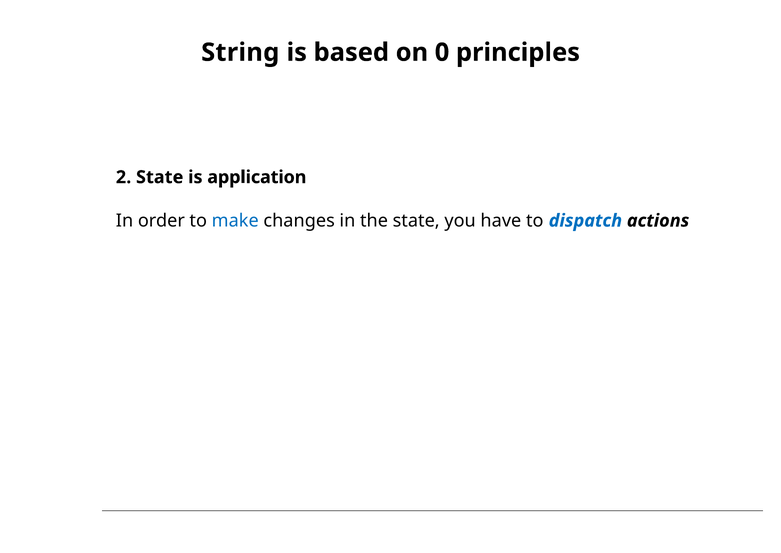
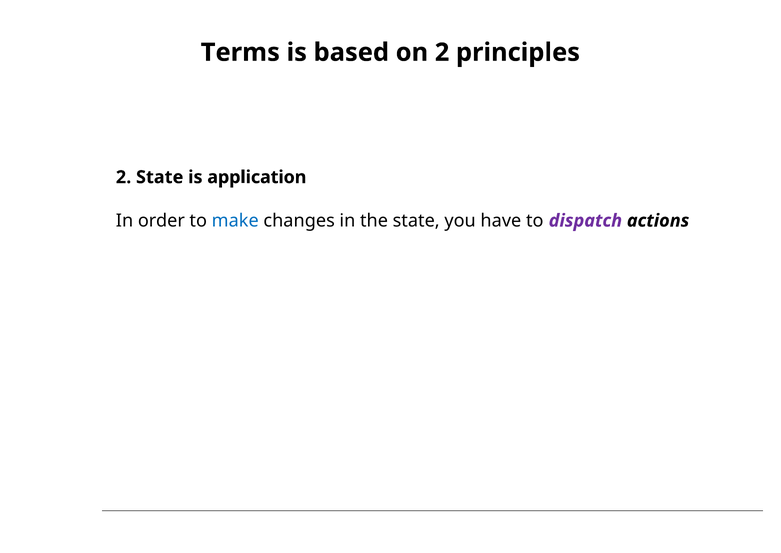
String: String -> Terms
on 0: 0 -> 2
dispatch colour: blue -> purple
